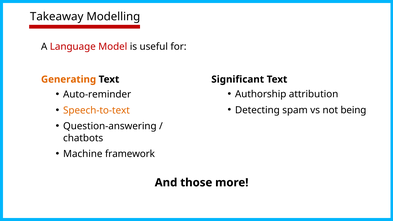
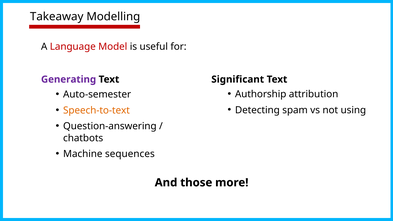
Generating colour: orange -> purple
Auto-reminder: Auto-reminder -> Auto-semester
being: being -> using
framework: framework -> sequences
